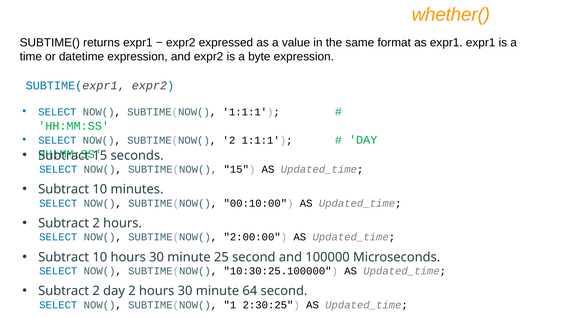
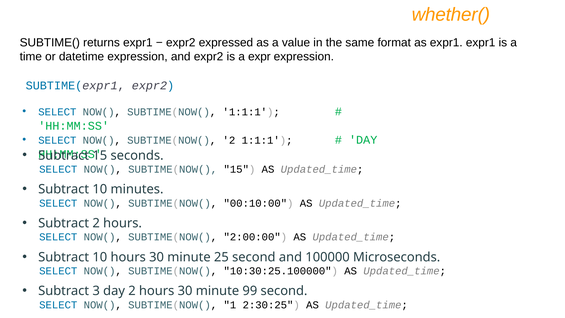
byte: byte -> expr
2 at (96, 291): 2 -> 3
64: 64 -> 99
